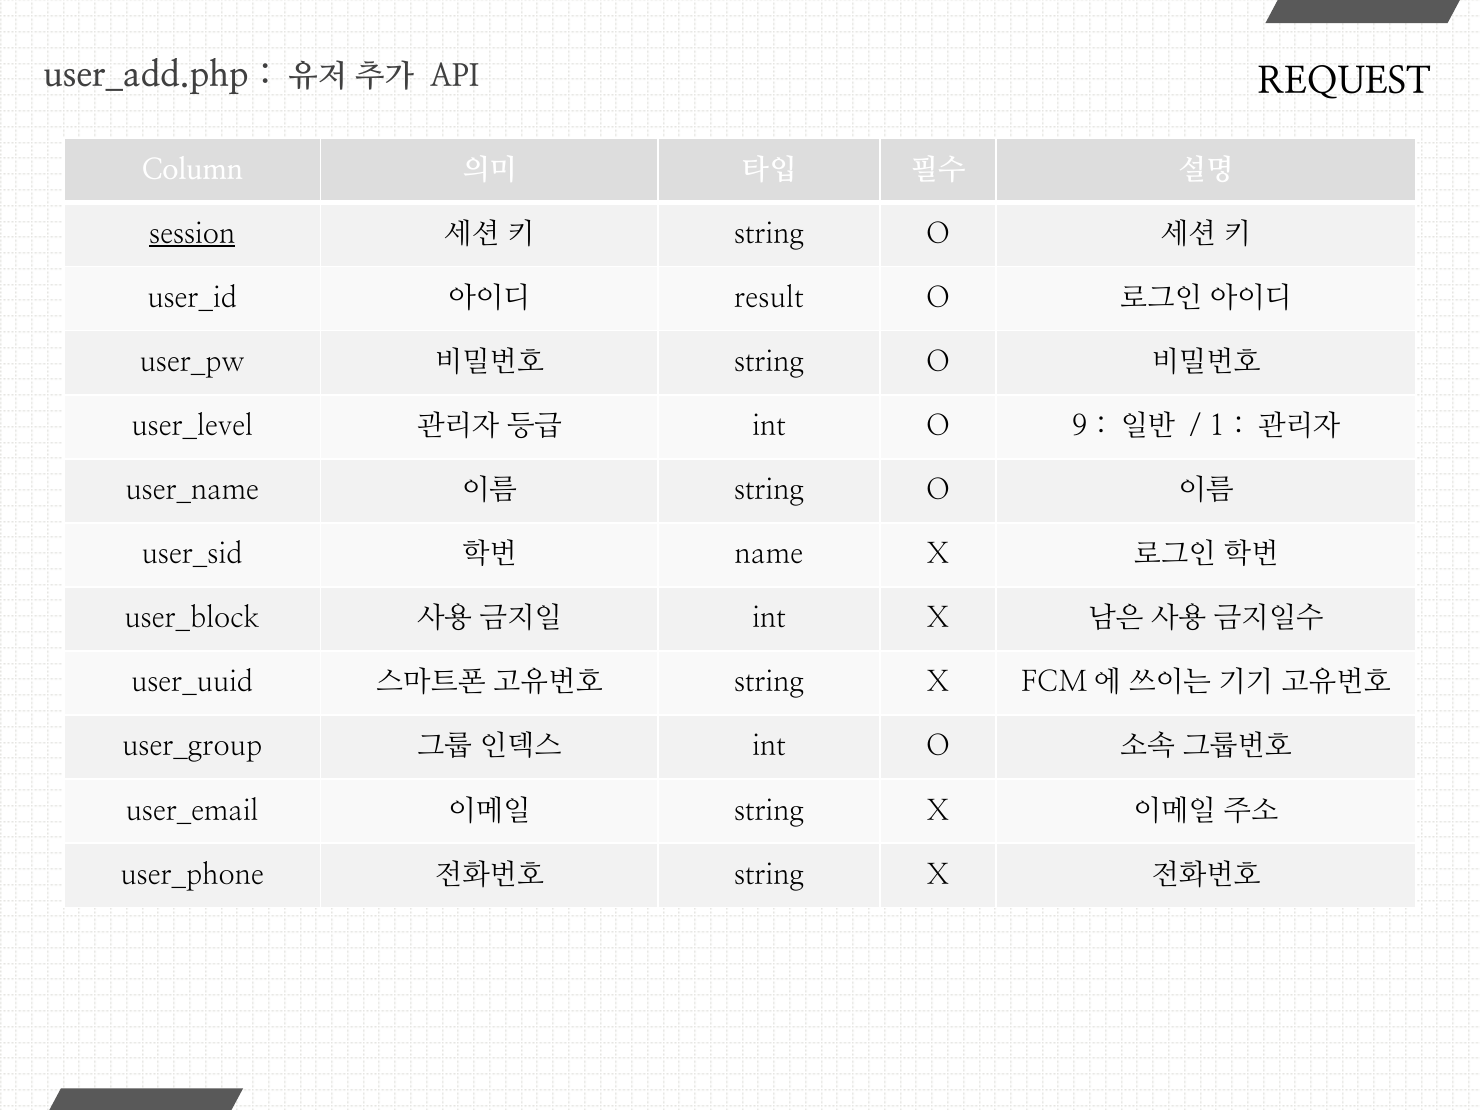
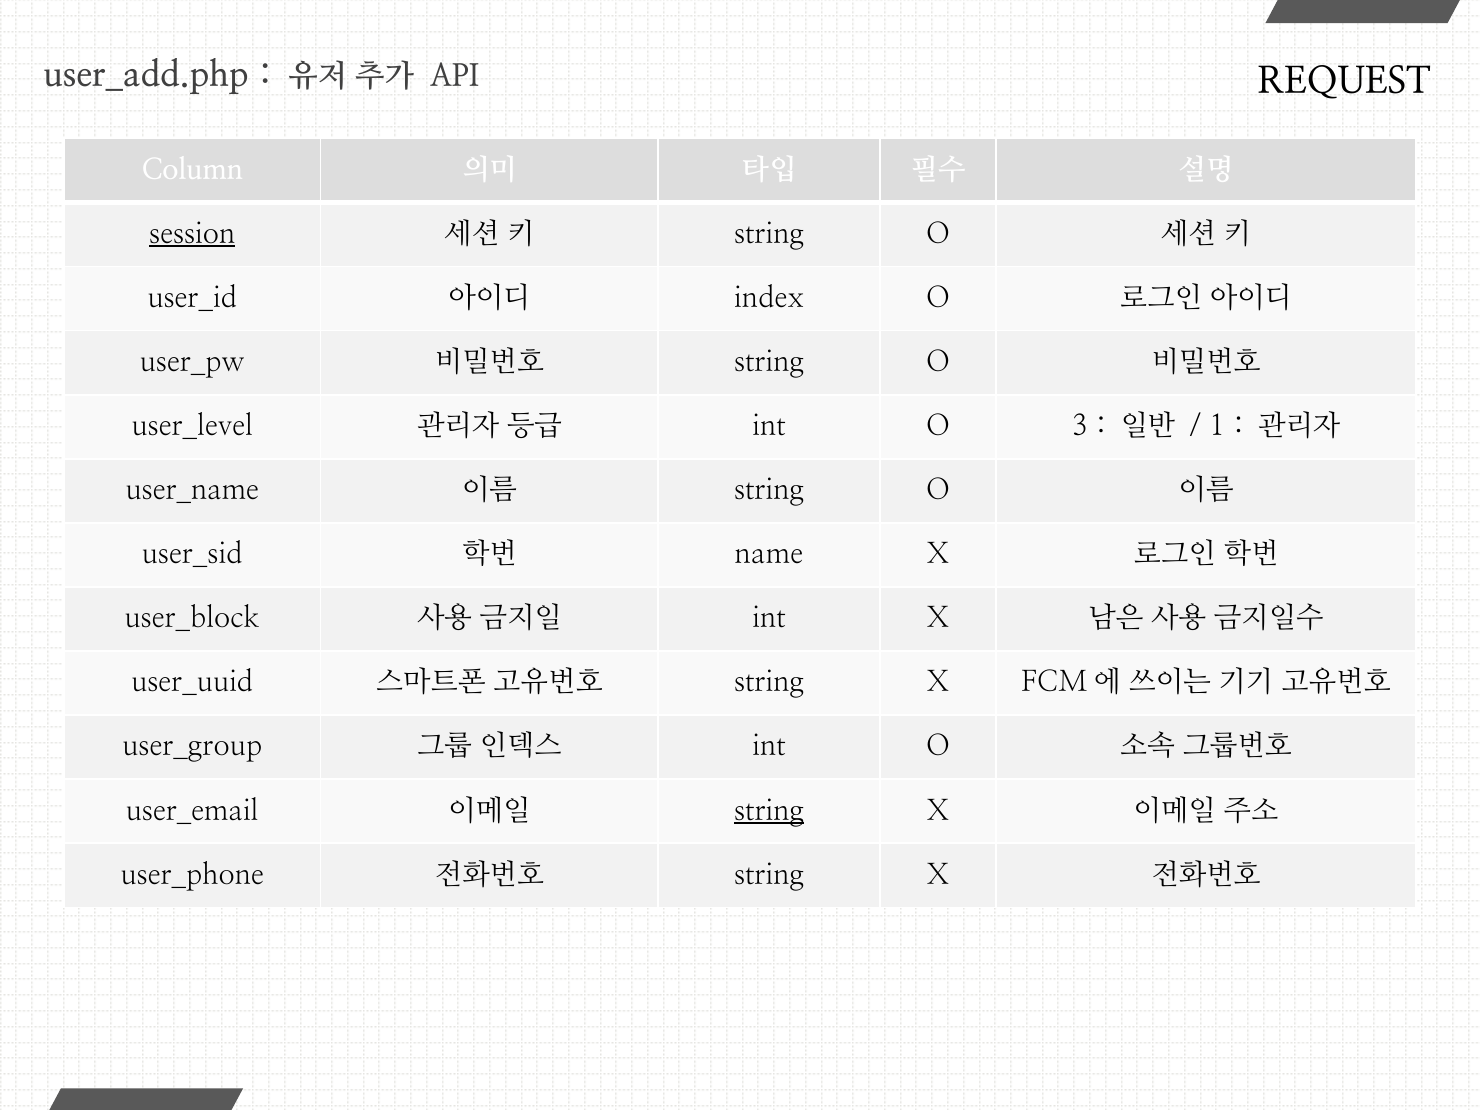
result: result -> index
9: 9 -> 3
string at (769, 811) underline: none -> present
